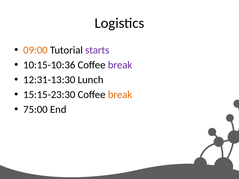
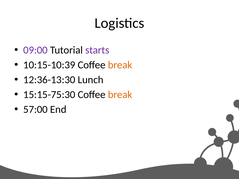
09:00 colour: orange -> purple
10:15-10:36: 10:15-10:36 -> 10:15-10:39
break at (120, 65) colour: purple -> orange
12:31-13:30: 12:31-13:30 -> 12:36-13:30
15:15-23:30: 15:15-23:30 -> 15:15-75:30
75:00: 75:00 -> 57:00
